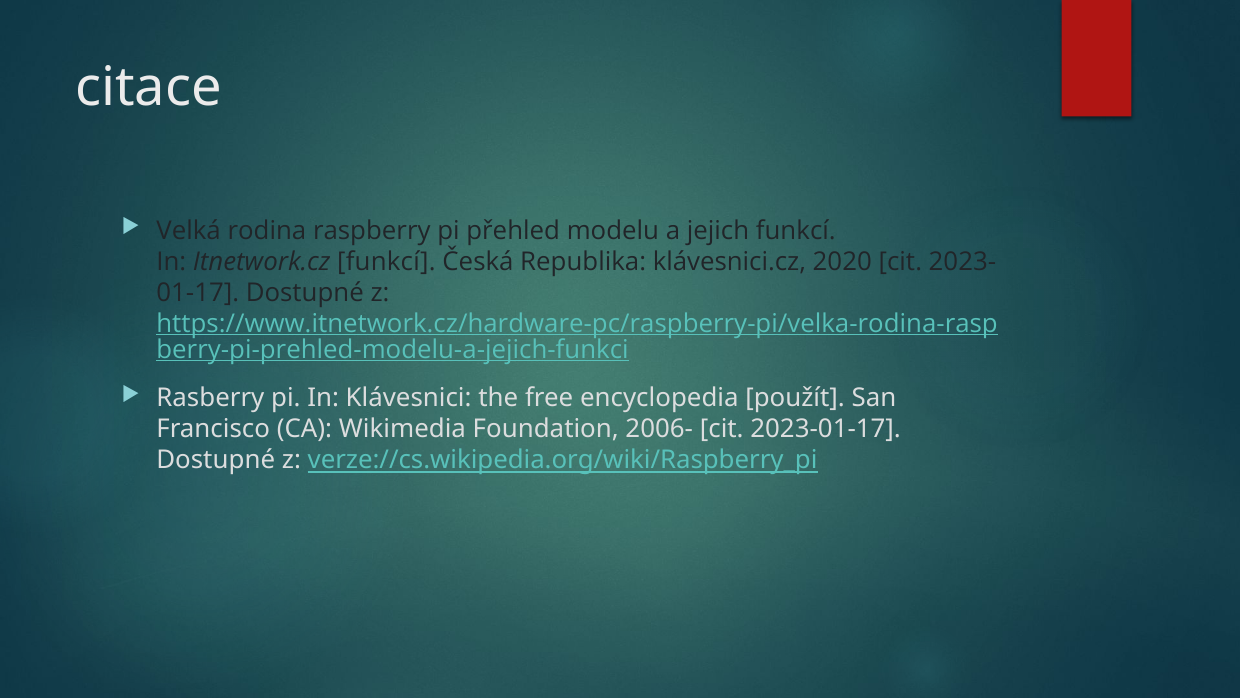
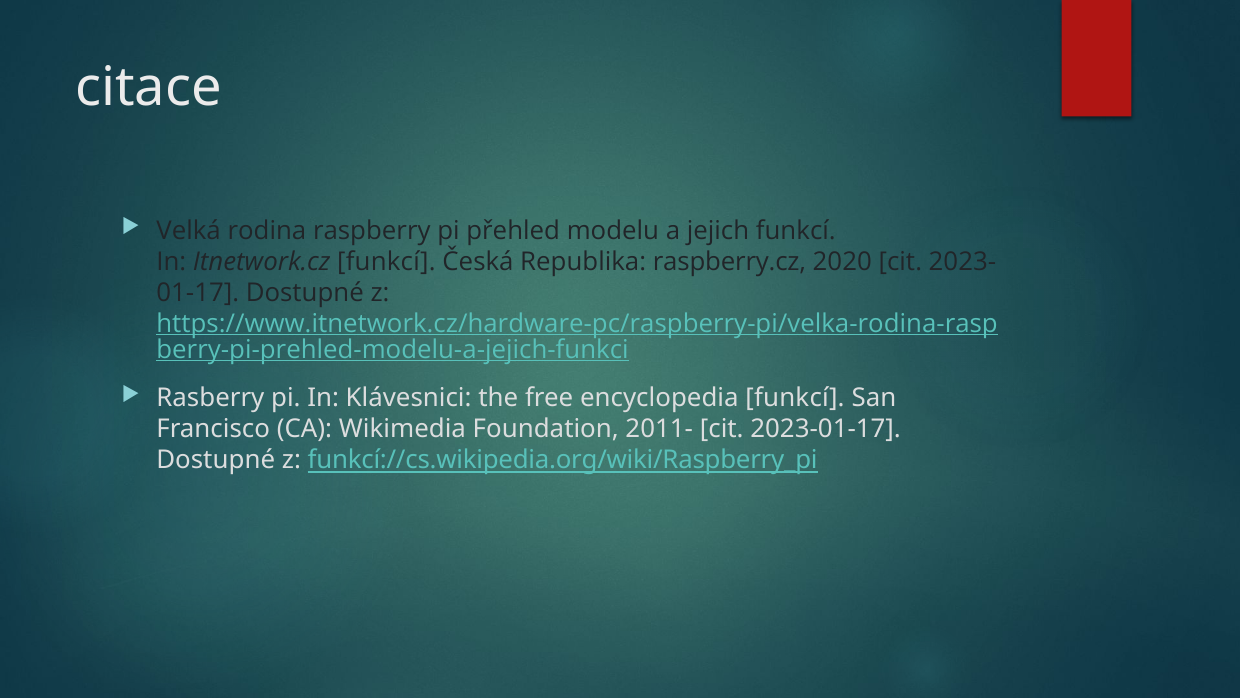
klávesnici.cz: klávesnici.cz -> raspberry.cz
encyclopedia použít: použít -> funkcí
2006-: 2006- -> 2011-
verze://cs.wikipedia.org/wiki/Raspberry_pi: verze://cs.wikipedia.org/wiki/Raspberry_pi -> funkcí://cs.wikipedia.org/wiki/Raspberry_pi
